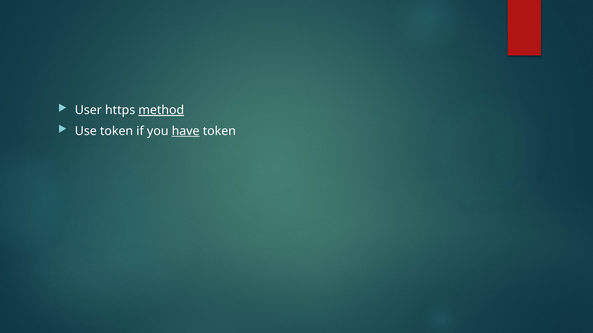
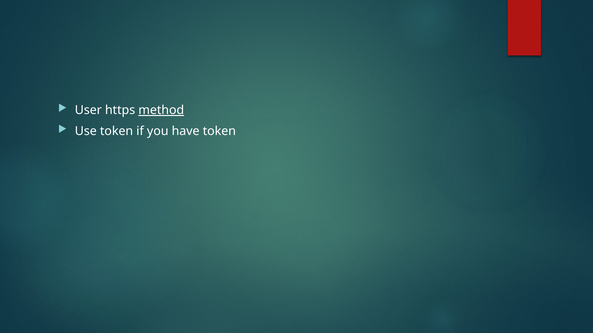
have underline: present -> none
